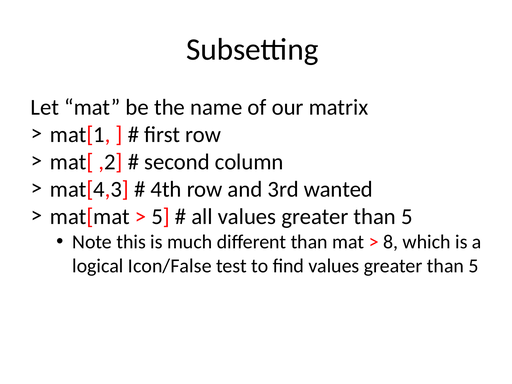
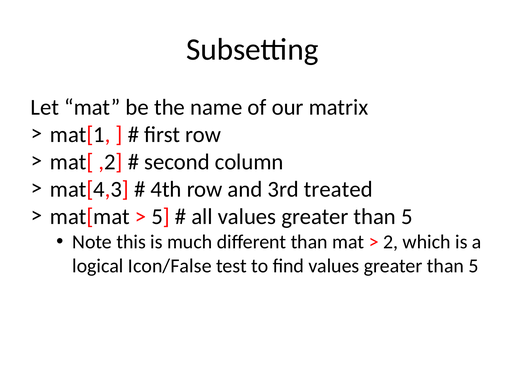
wanted: wanted -> treated
8: 8 -> 2
